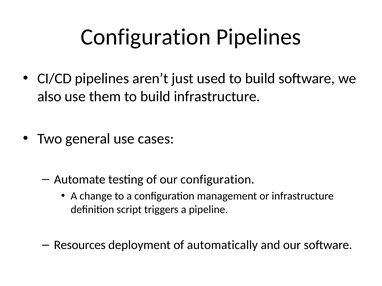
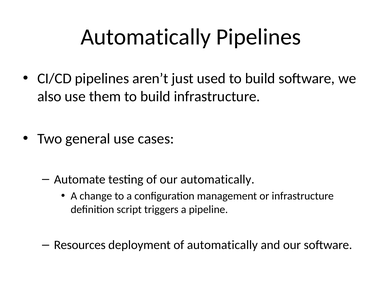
Configuration at (146, 37): Configuration -> Automatically
our configuration: configuration -> automatically
